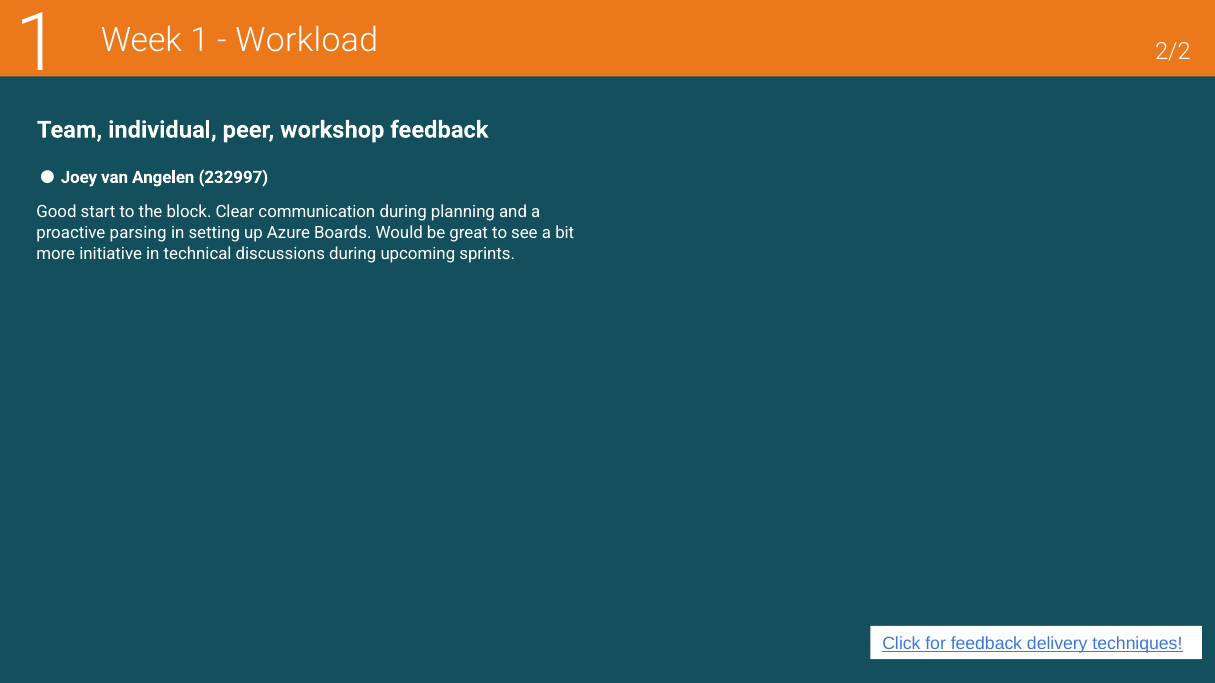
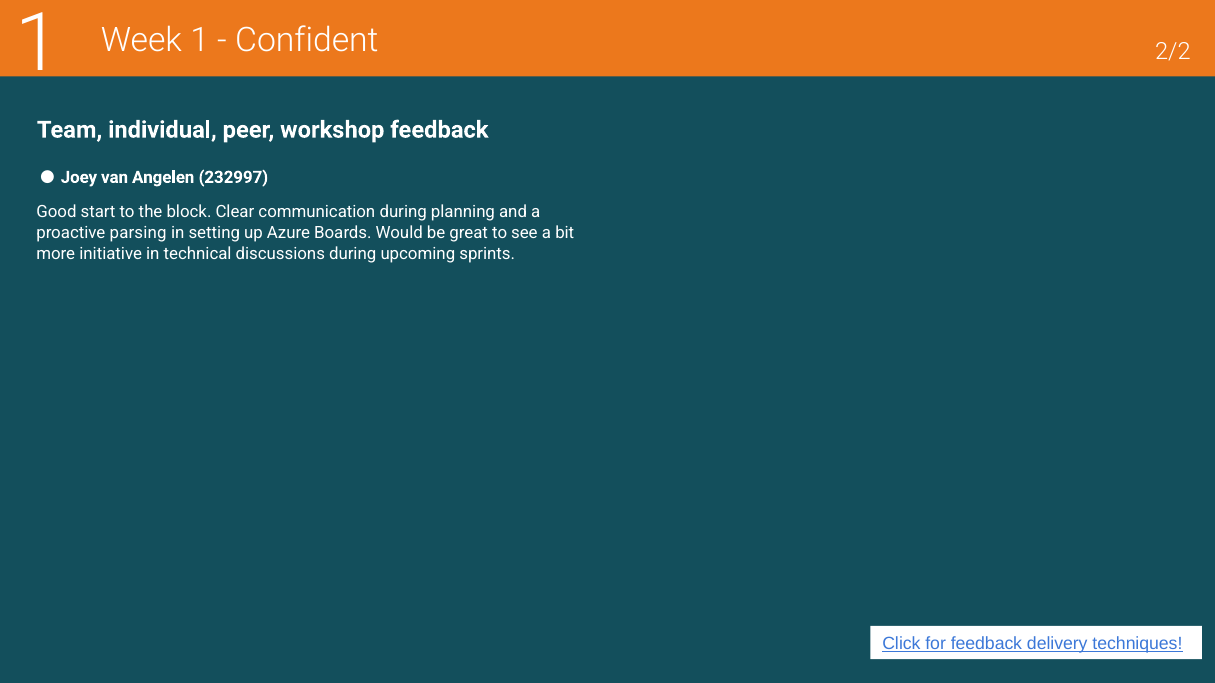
Workload: Workload -> Confident
